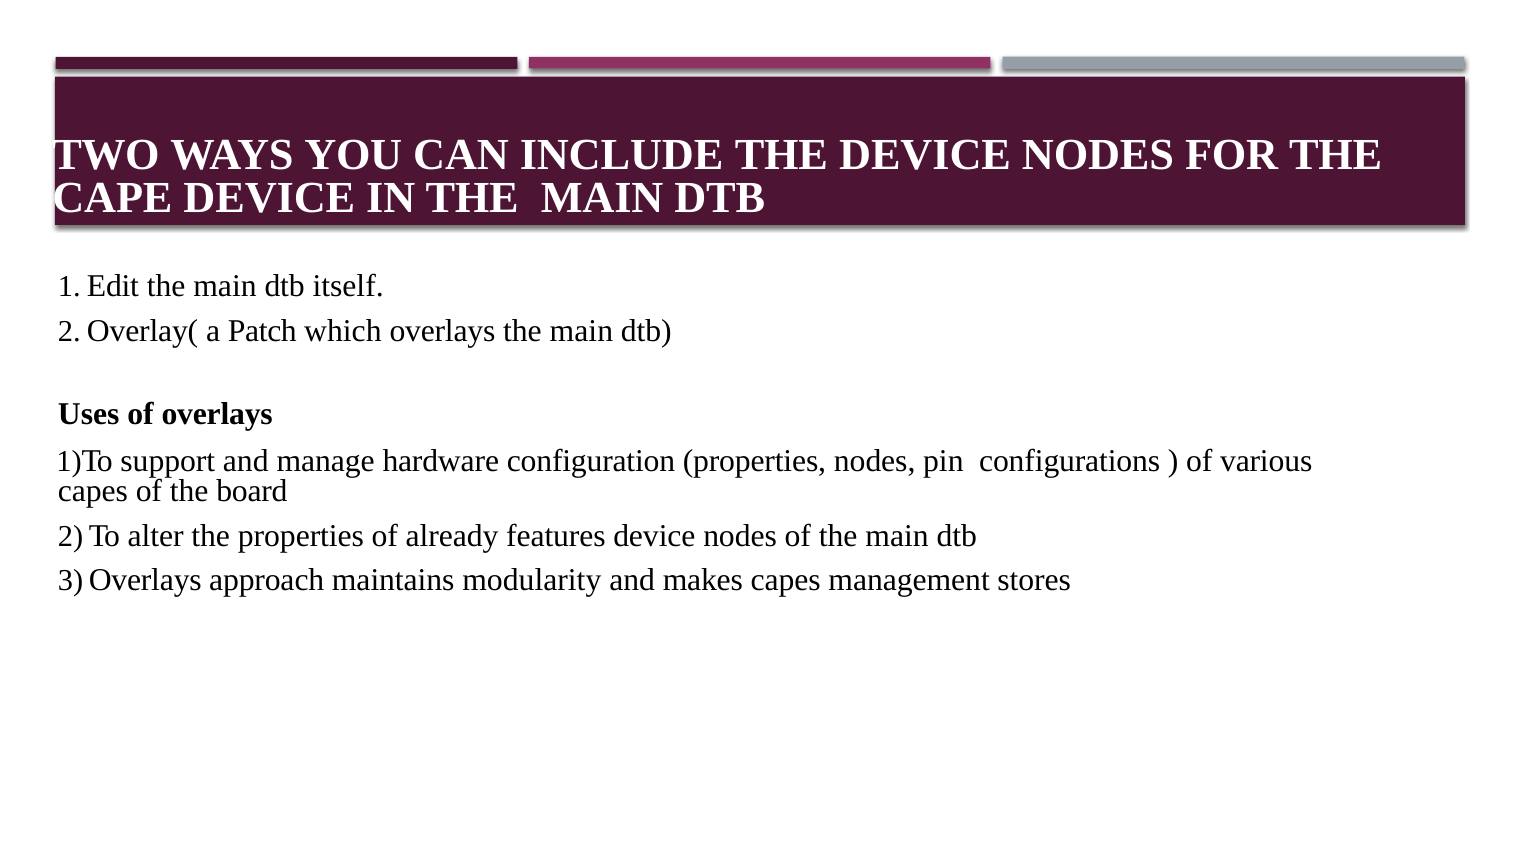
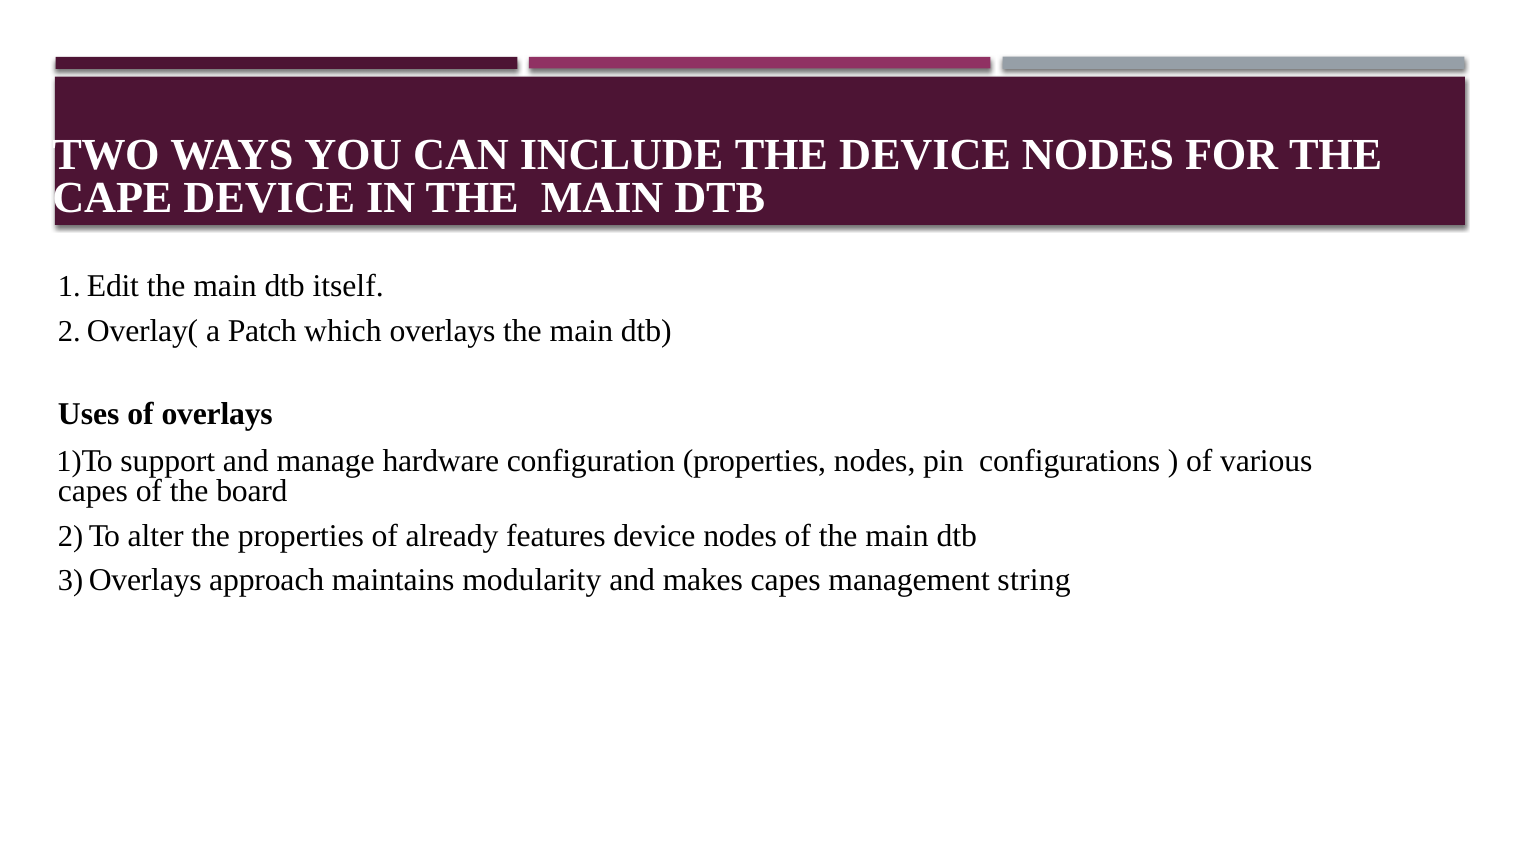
stores: stores -> string
